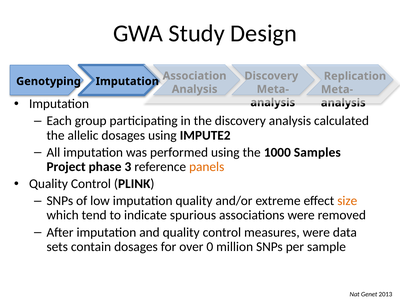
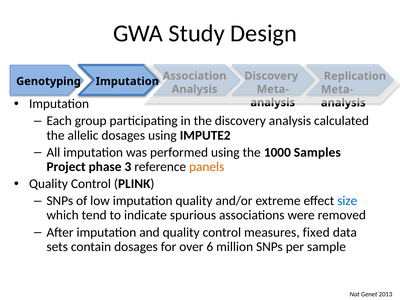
size colour: orange -> blue
measures were: were -> fixed
0: 0 -> 6
